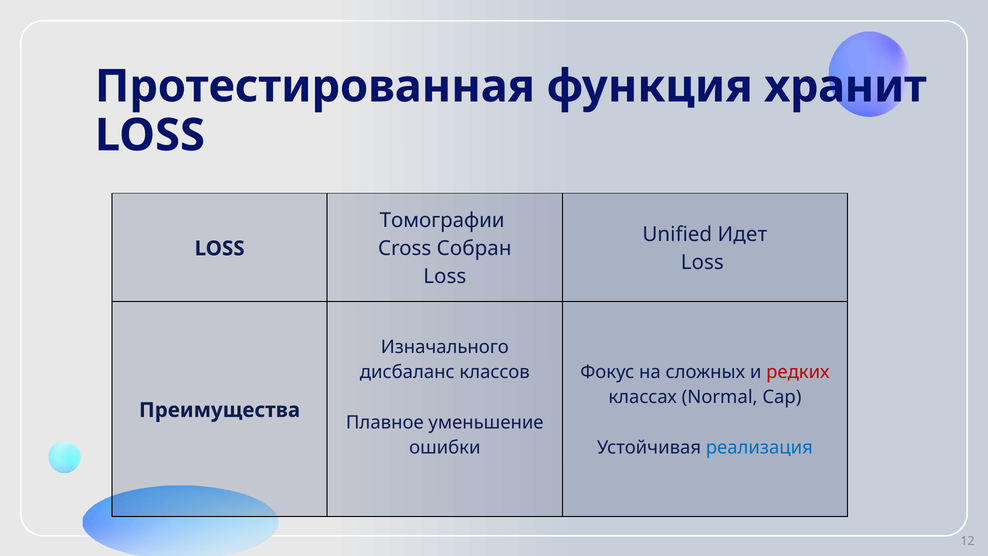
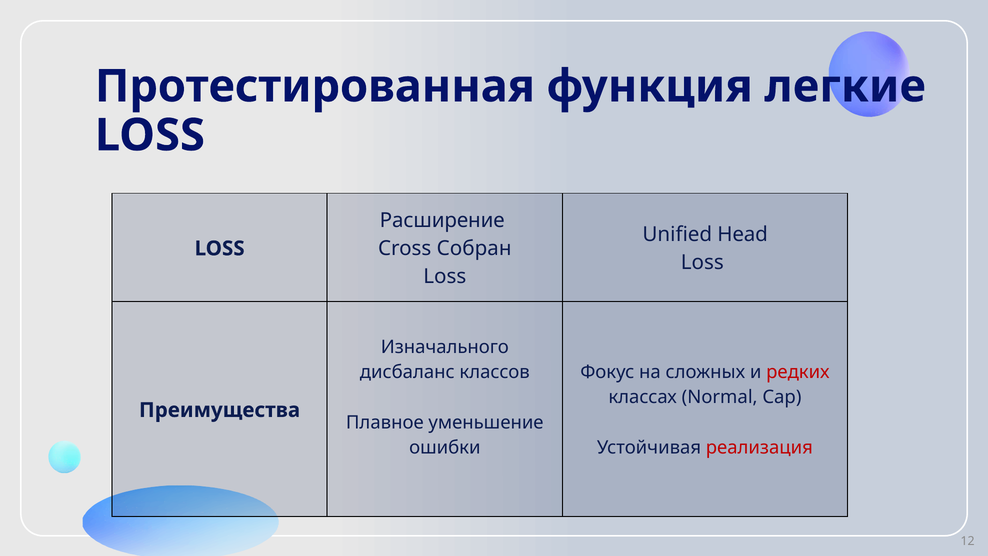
хранит: хранит -> легкие
Томографии: Томографии -> Расширение
Идет: Идет -> Head
реализация colour: blue -> red
